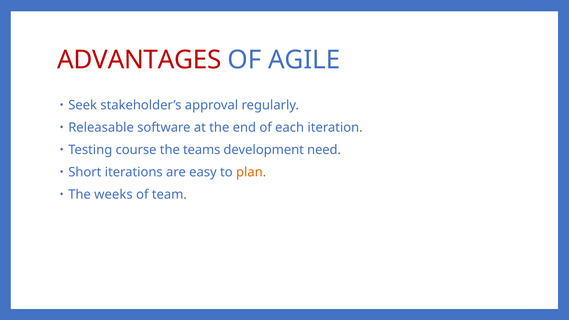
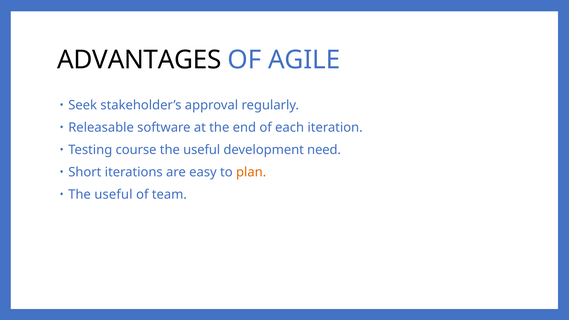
ADVANTAGES colour: red -> black
teams at (202, 150): teams -> useful
weeks at (113, 195): weeks -> useful
